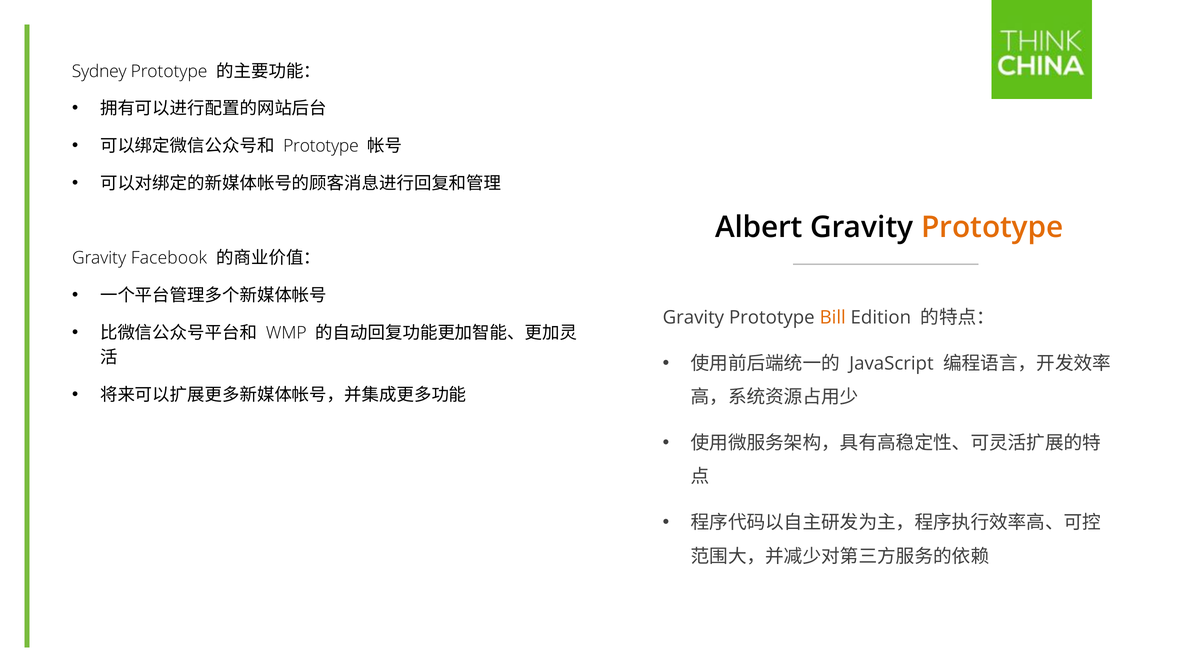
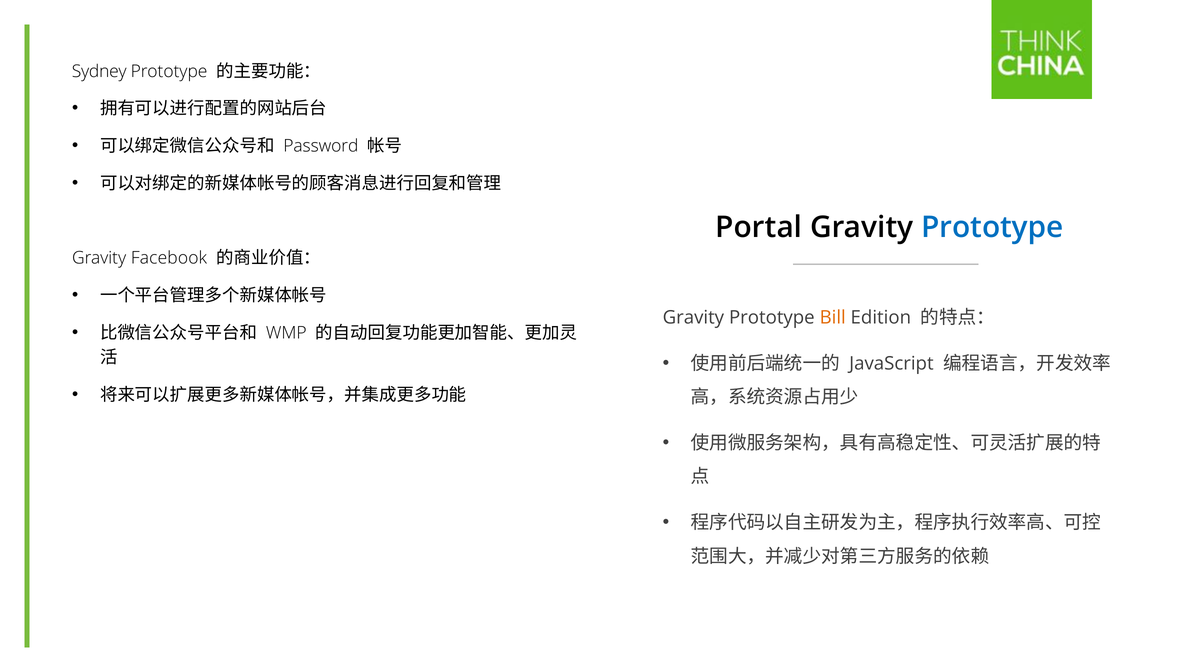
Prototype at (321, 146): Prototype -> Password
Albert: Albert -> Portal
Prototype at (992, 227) colour: orange -> blue
